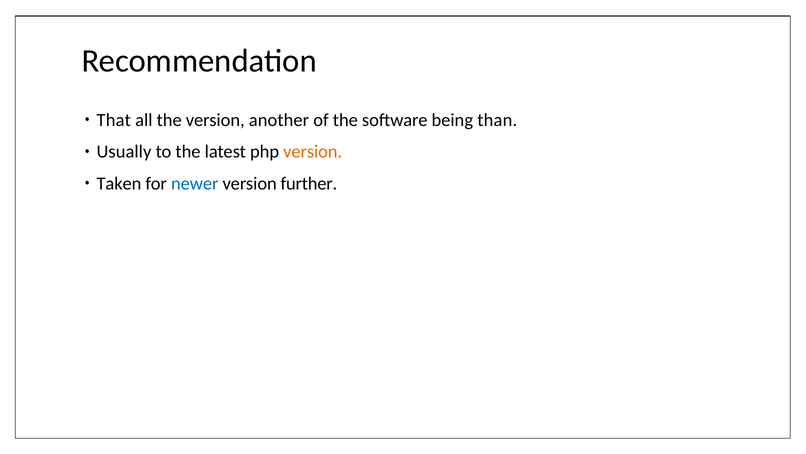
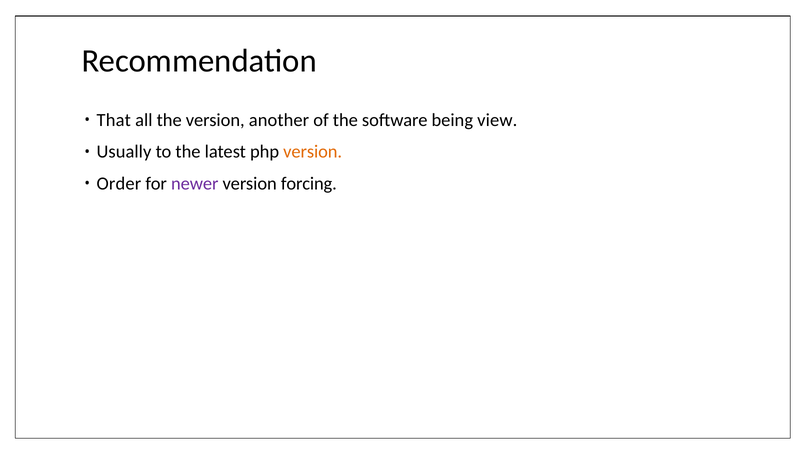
than: than -> view
Taken: Taken -> Order
newer colour: blue -> purple
further: further -> forcing
